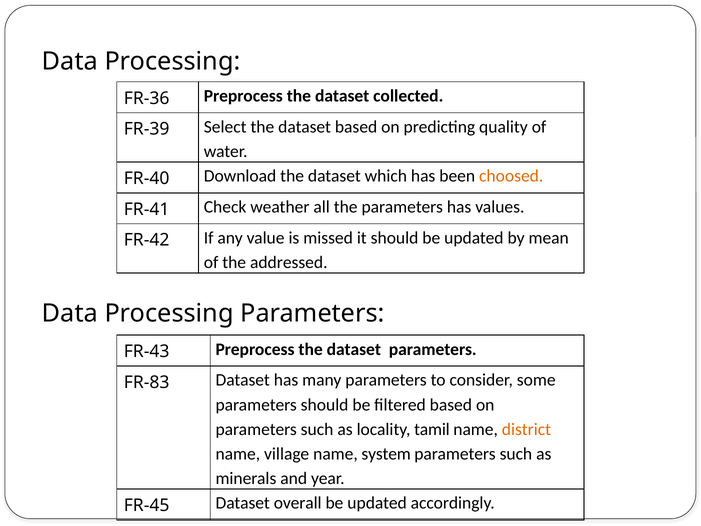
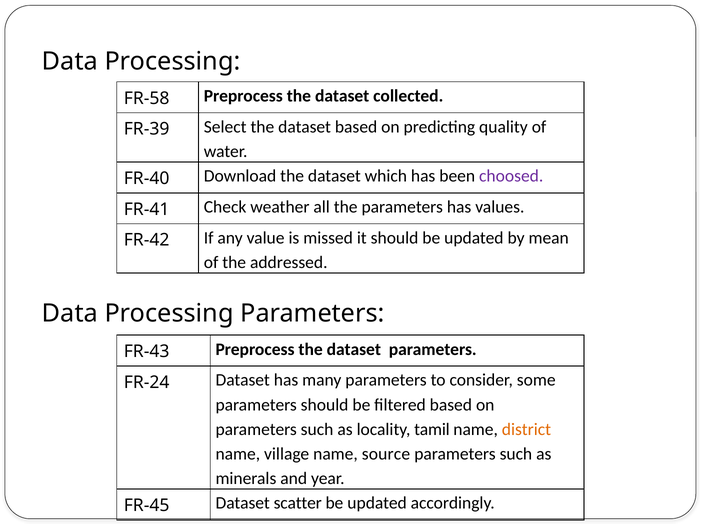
FR-36: FR-36 -> FR-58
choosed colour: orange -> purple
FR-83: FR-83 -> FR-24
system: system -> source
overall: overall -> scatter
